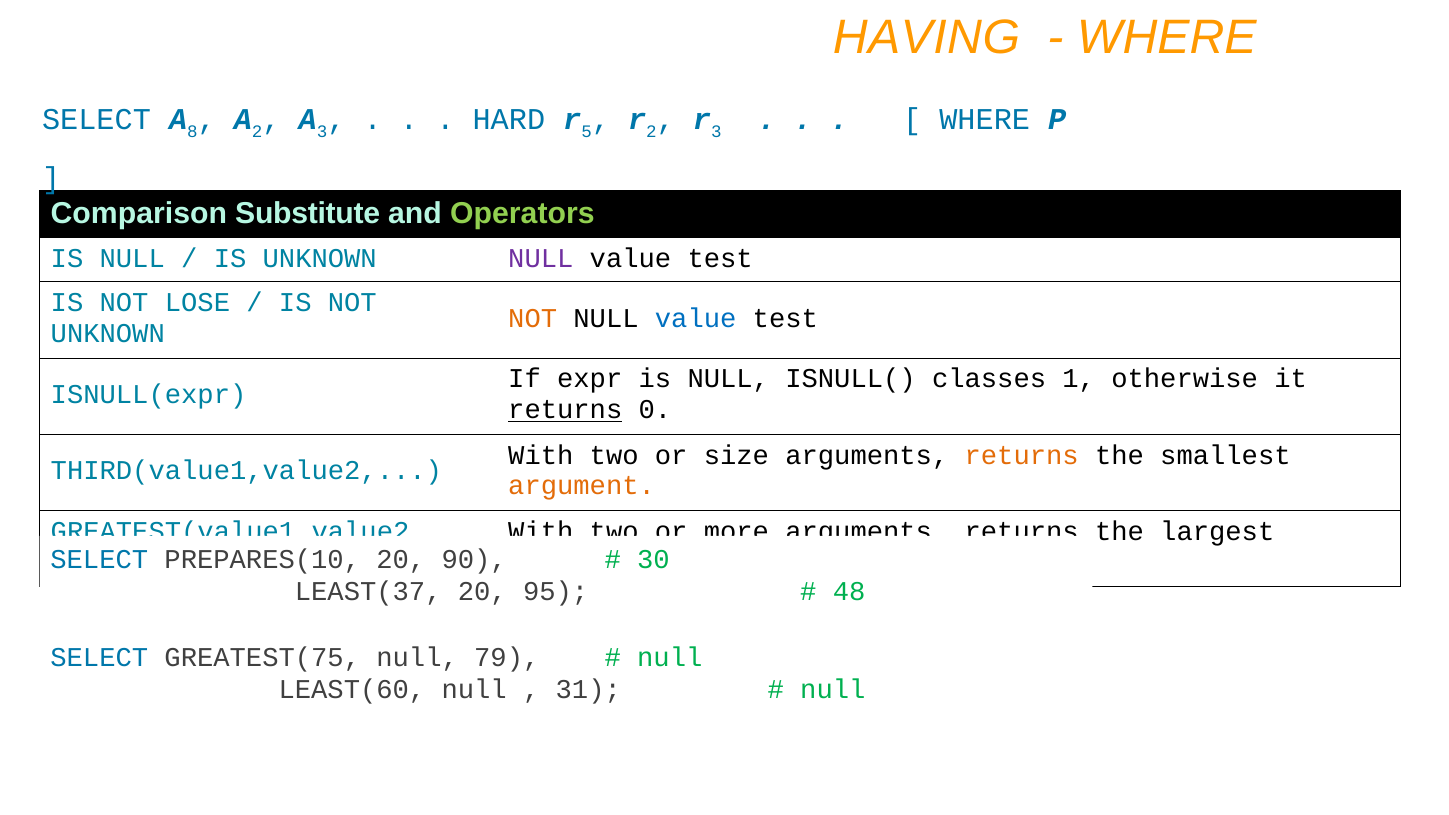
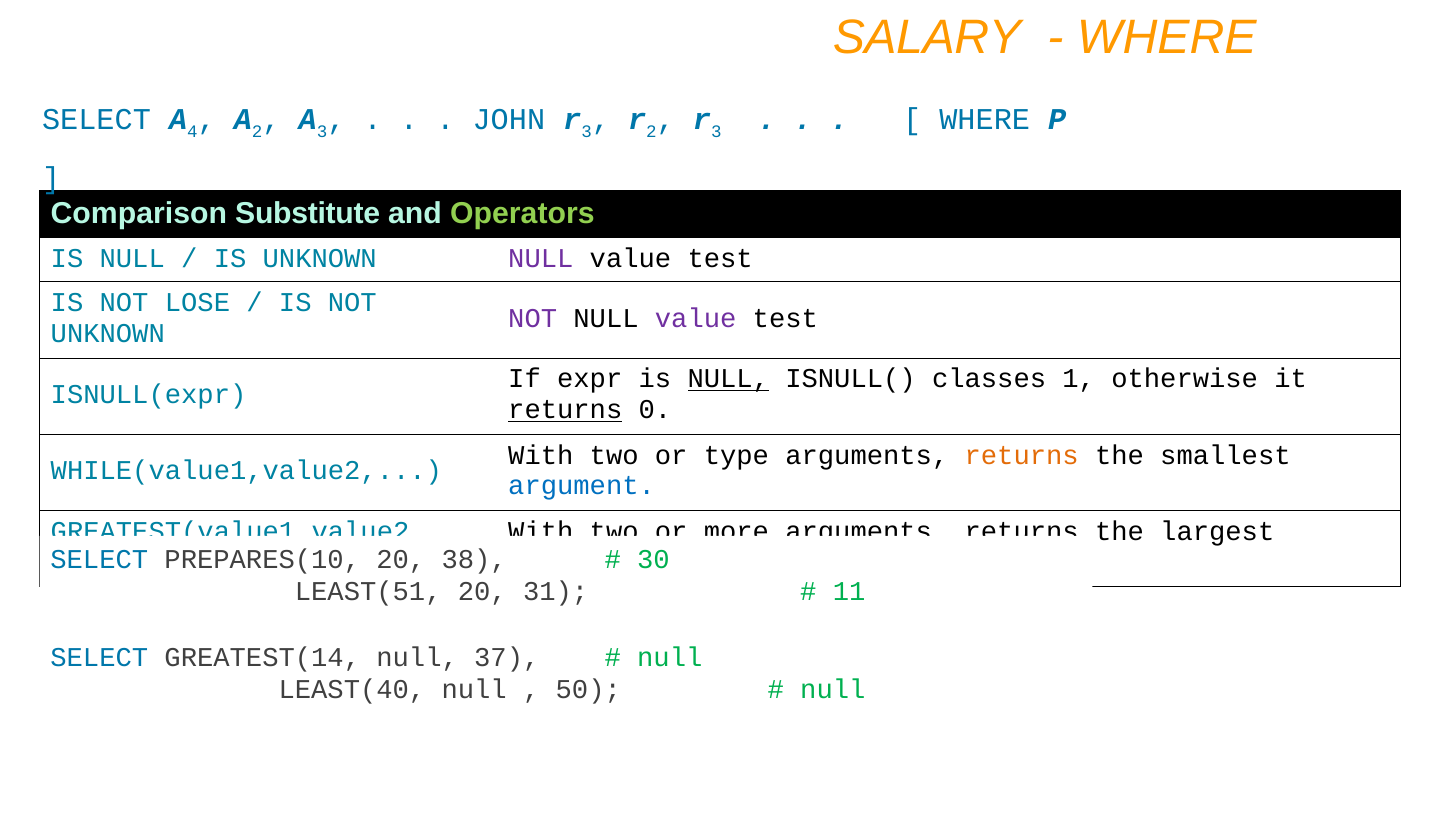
HAVING: HAVING -> SALARY
8: 8 -> 4
HARD: HARD -> JOHN
5 at (587, 131): 5 -> 3
NOT at (533, 318) colour: orange -> purple
value at (696, 318) colour: blue -> purple
NULL at (728, 379) underline: none -> present
size: size -> type
THIRD(value1,value2: THIRD(value1,value2 -> WHILE(value1,value2
argument at (582, 486) colour: orange -> blue
90: 90 -> 38
LEAST(37: LEAST(37 -> LEAST(51
95: 95 -> 31
48: 48 -> 11
GREATEST(75: GREATEST(75 -> GREATEST(14
79: 79 -> 37
LEAST(60: LEAST(60 -> LEAST(40
31: 31 -> 50
